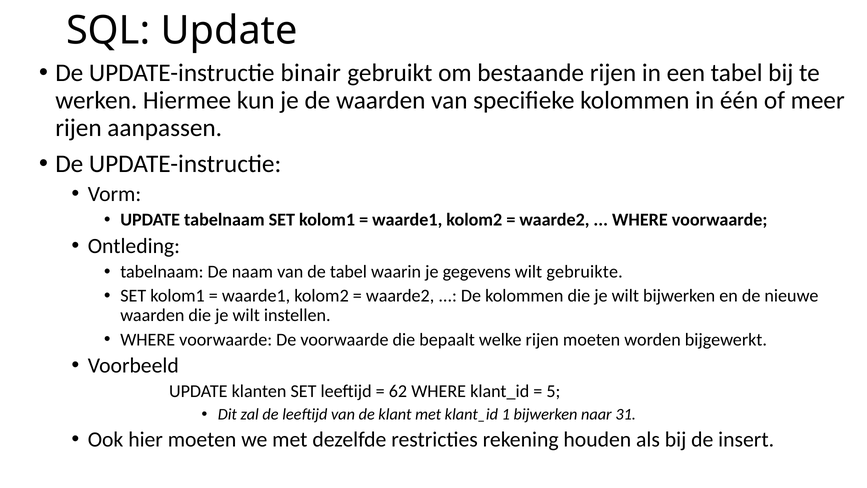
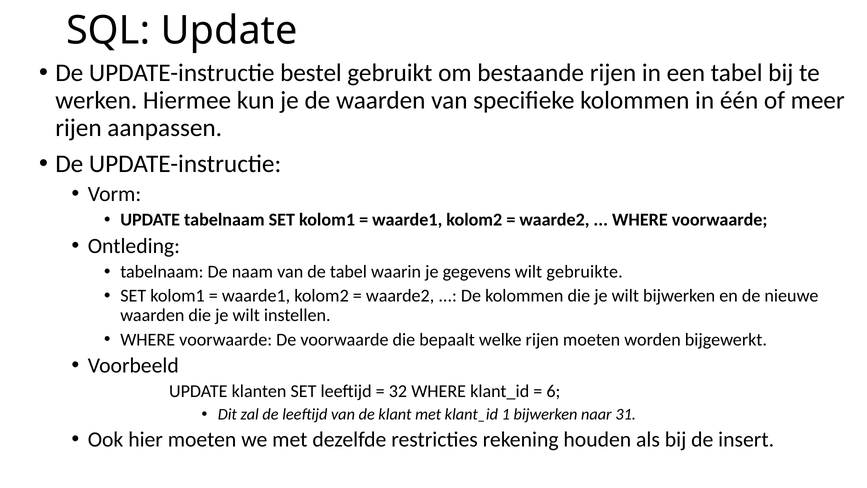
binair: binair -> bestel
62: 62 -> 32
5: 5 -> 6
